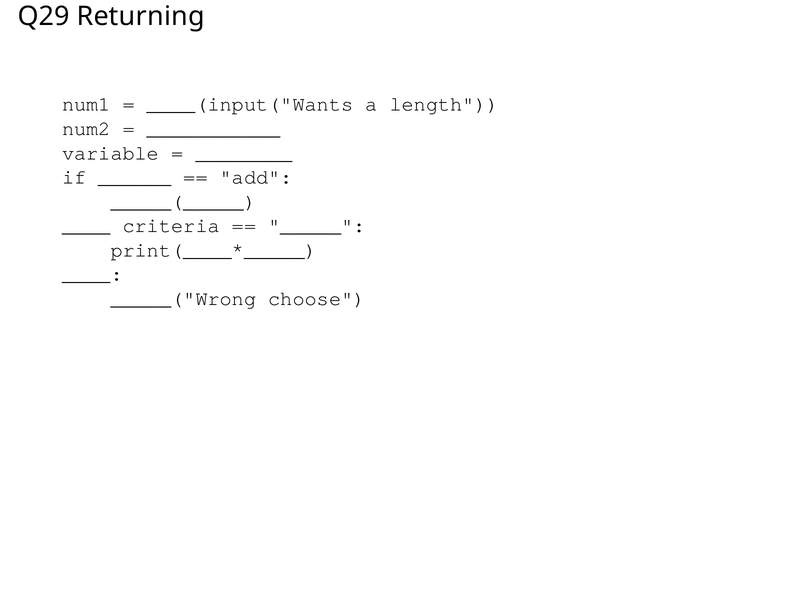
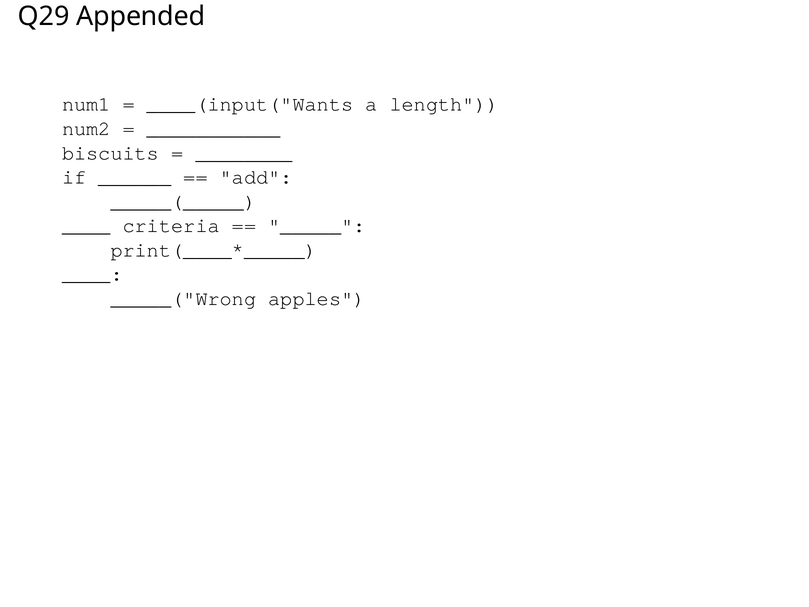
Returning: Returning -> Appended
variable: variable -> biscuits
choose: choose -> apples
